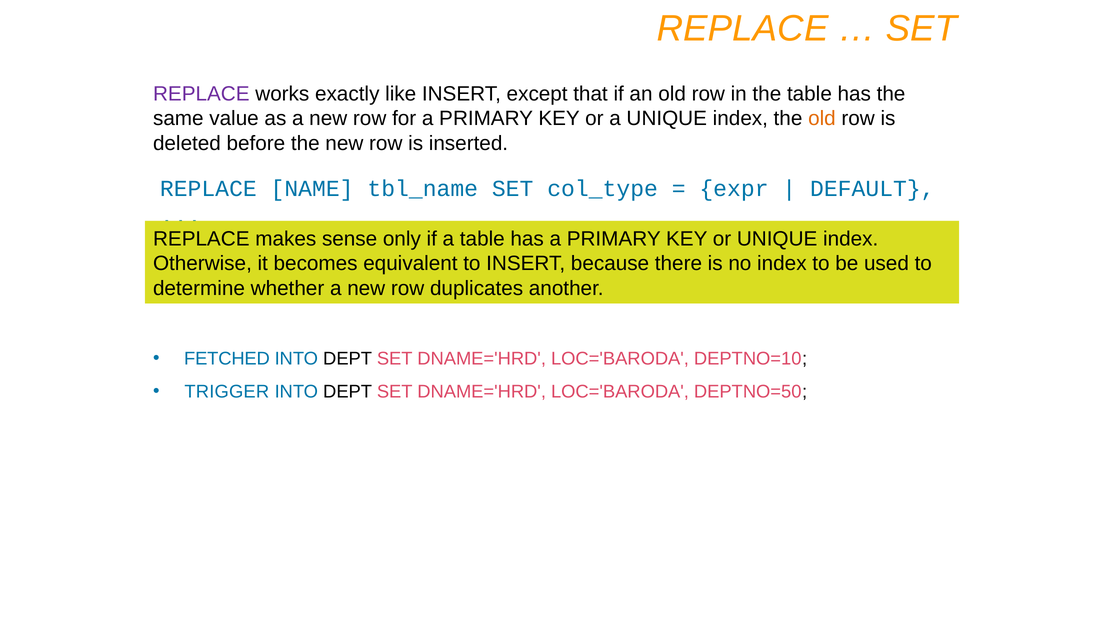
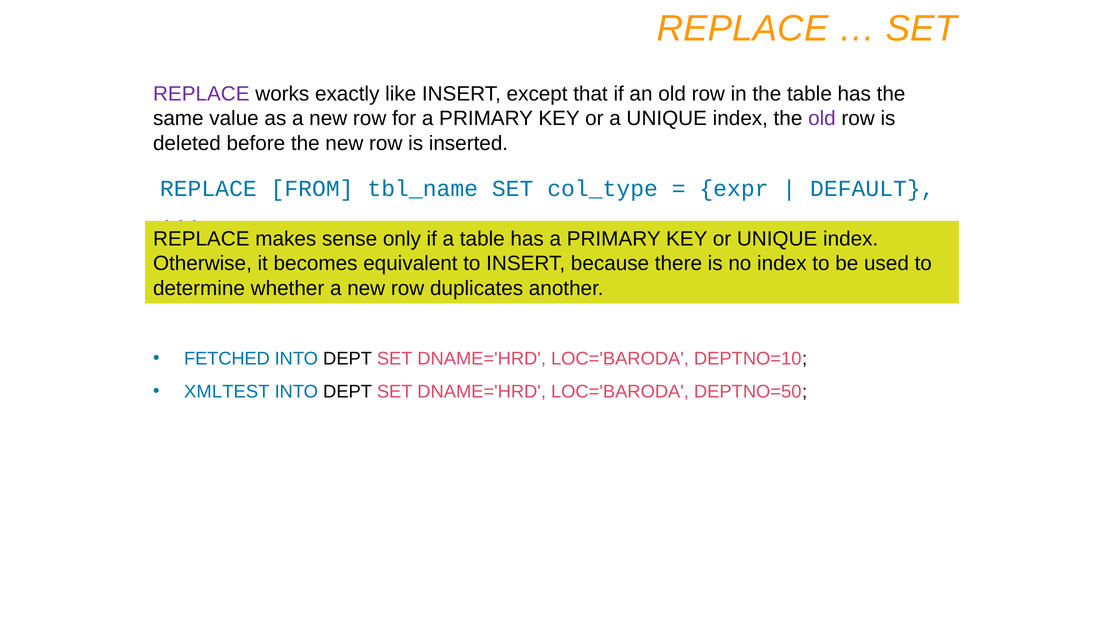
old at (822, 119) colour: orange -> purple
NAME: NAME -> FROM
TRIGGER: TRIGGER -> XMLTEST
